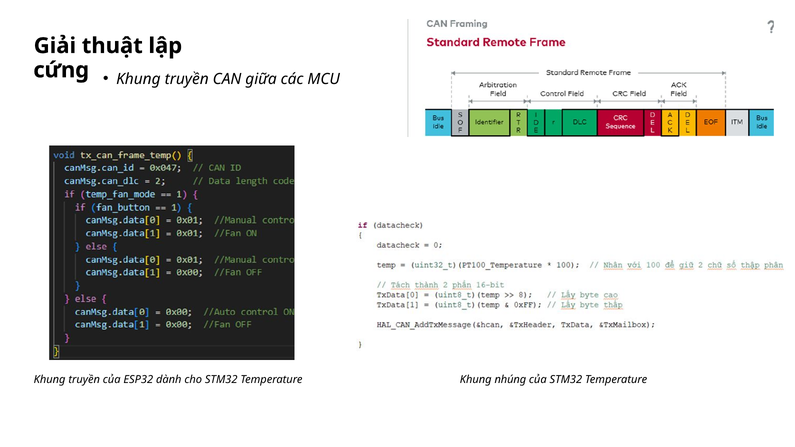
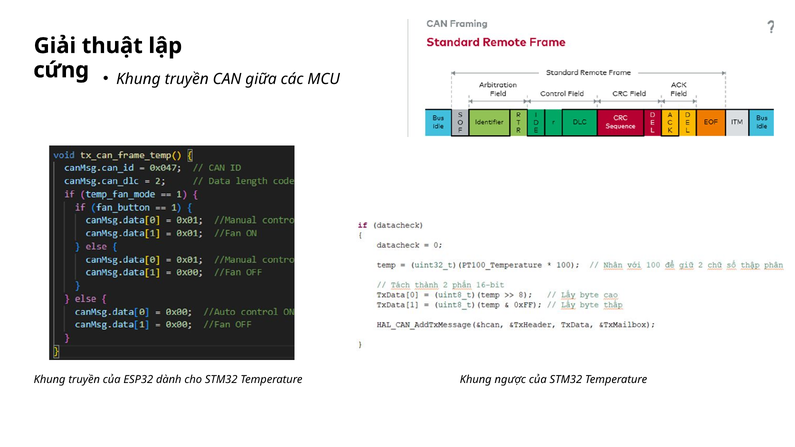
nhúng: nhúng -> ngược
